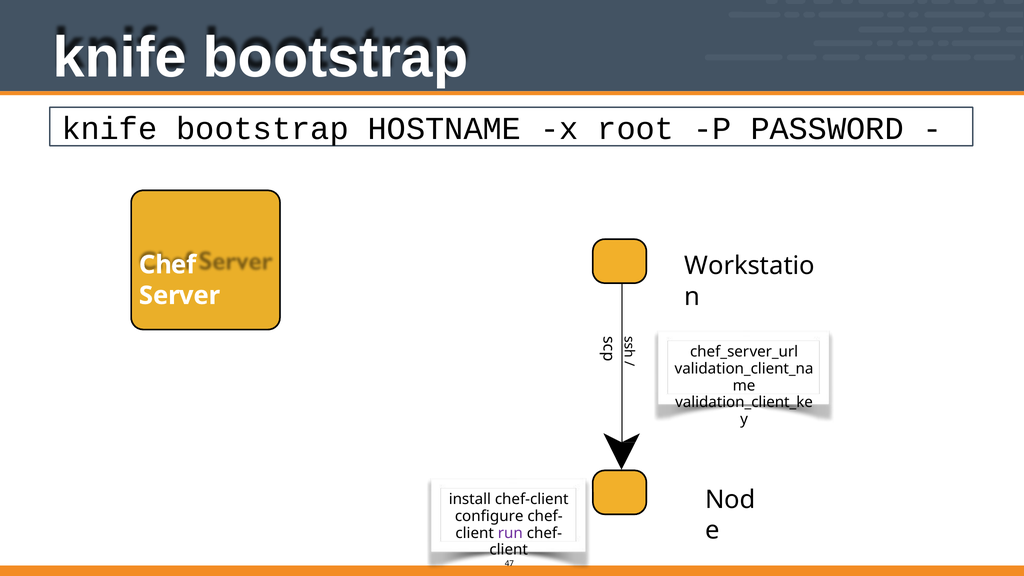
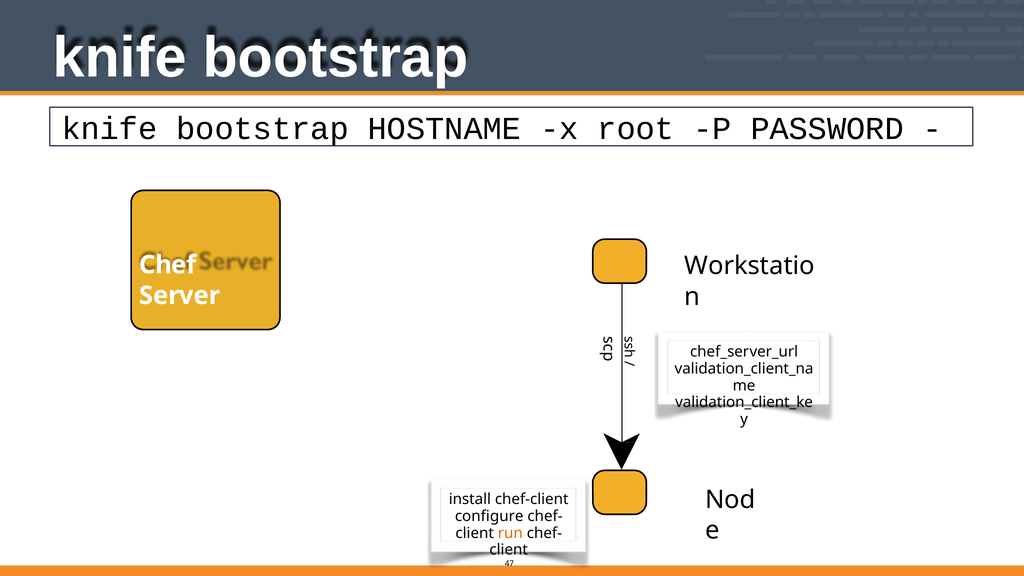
run colour: purple -> orange
